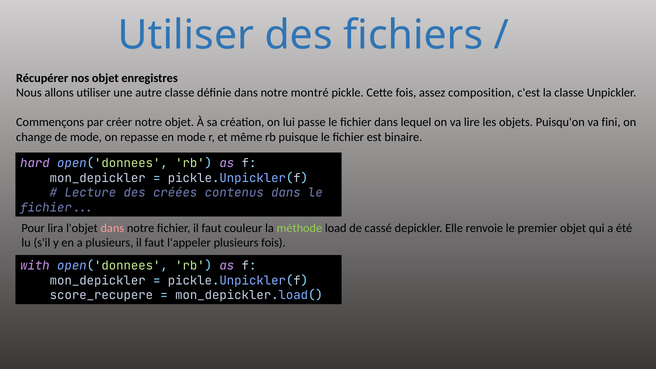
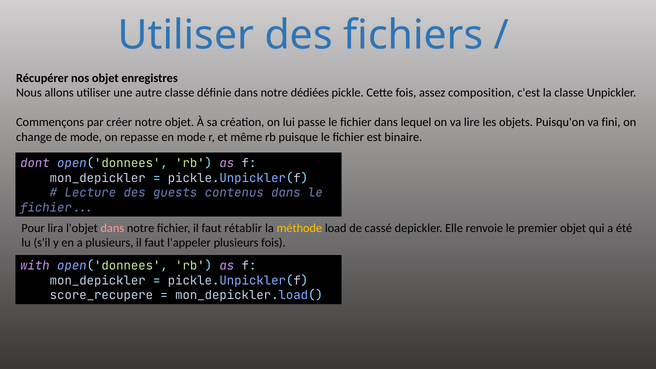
montré: montré -> dédiées
hard: hard -> dont
créées: créées -> guests
couleur: couleur -> rétablir
méthode colour: light green -> yellow
